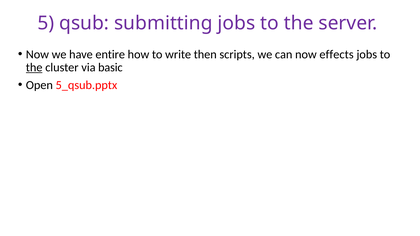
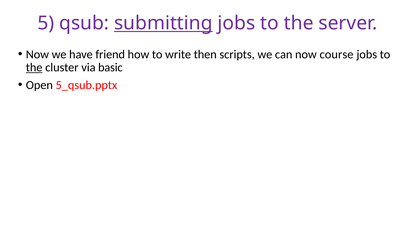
submitting underline: none -> present
entire: entire -> friend
effects: effects -> course
